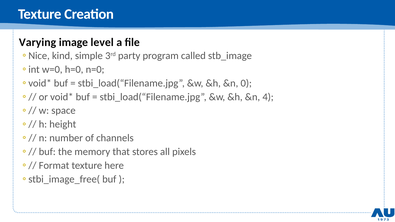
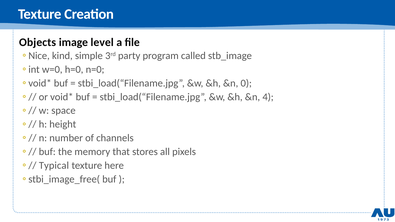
Varying: Varying -> Objects
Format: Format -> Typical
